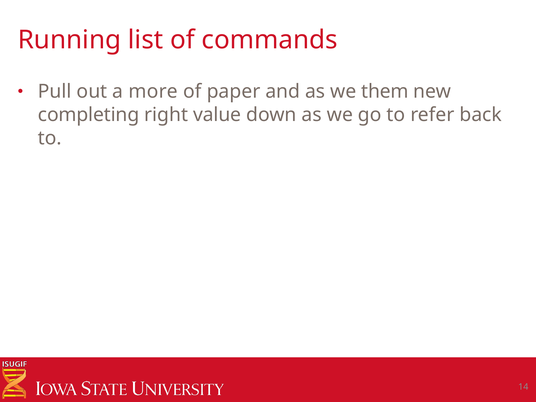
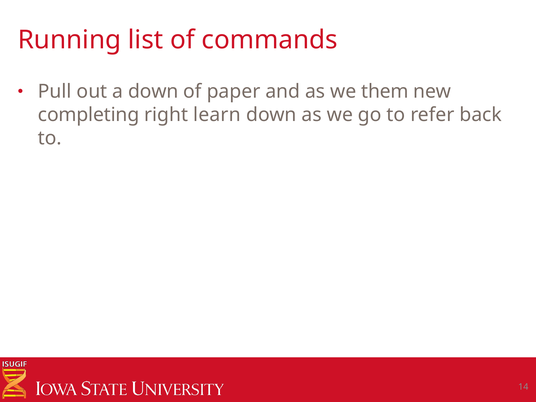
a more: more -> down
value: value -> learn
